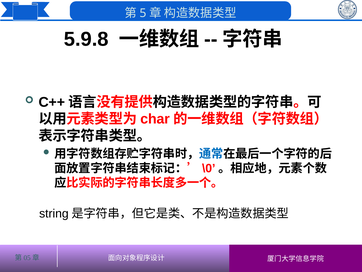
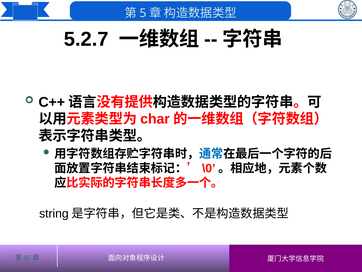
5.9.8: 5.9.8 -> 5.2.7
